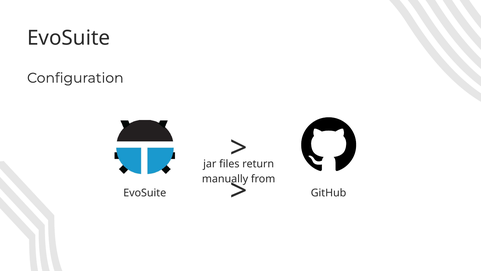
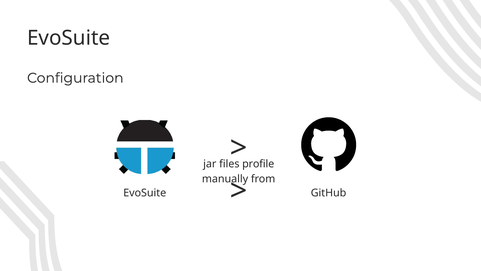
return: return -> profile
